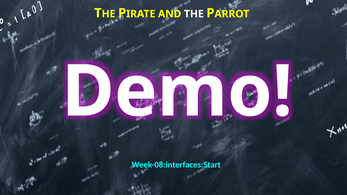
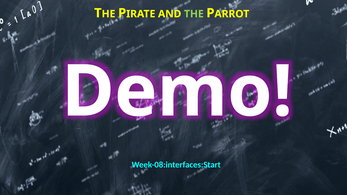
THE colour: white -> light green
